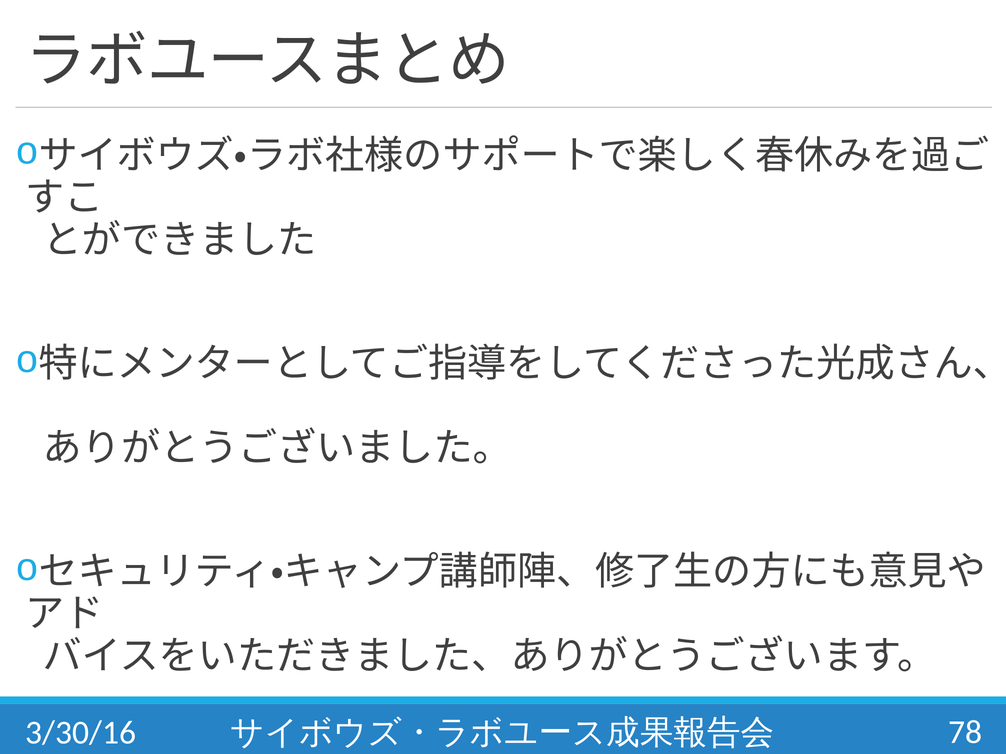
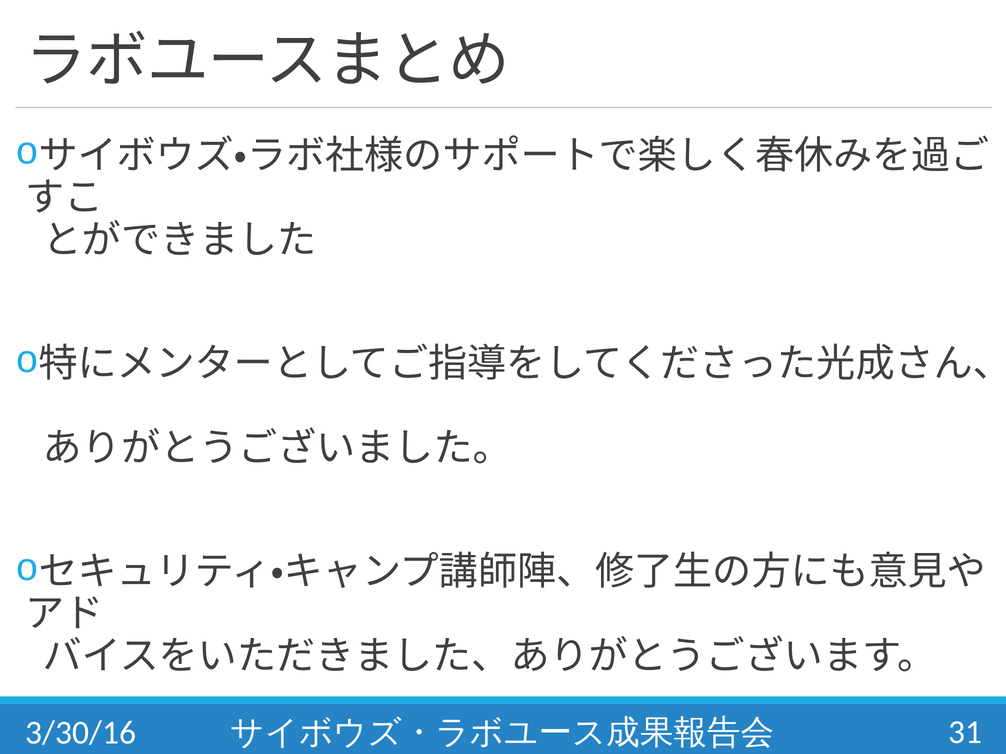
78: 78 -> 31
